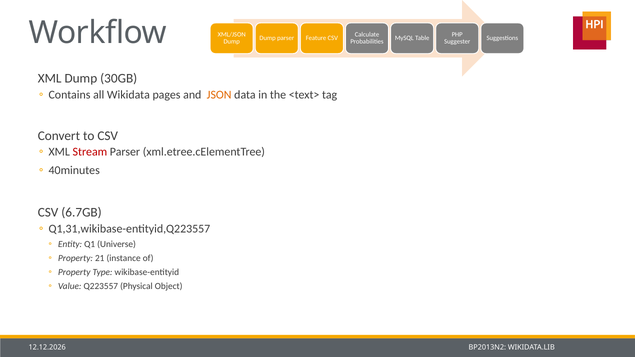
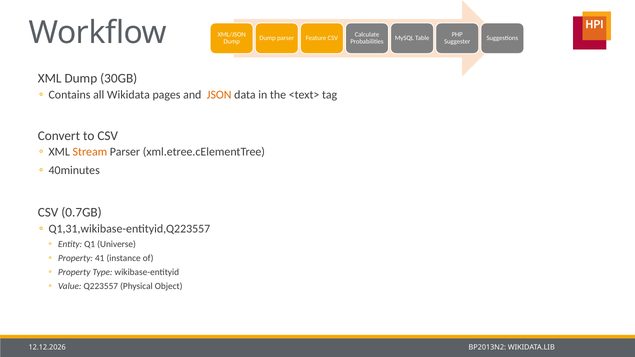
Stream colour: red -> orange
6.7GB: 6.7GB -> 0.7GB
21: 21 -> 41
